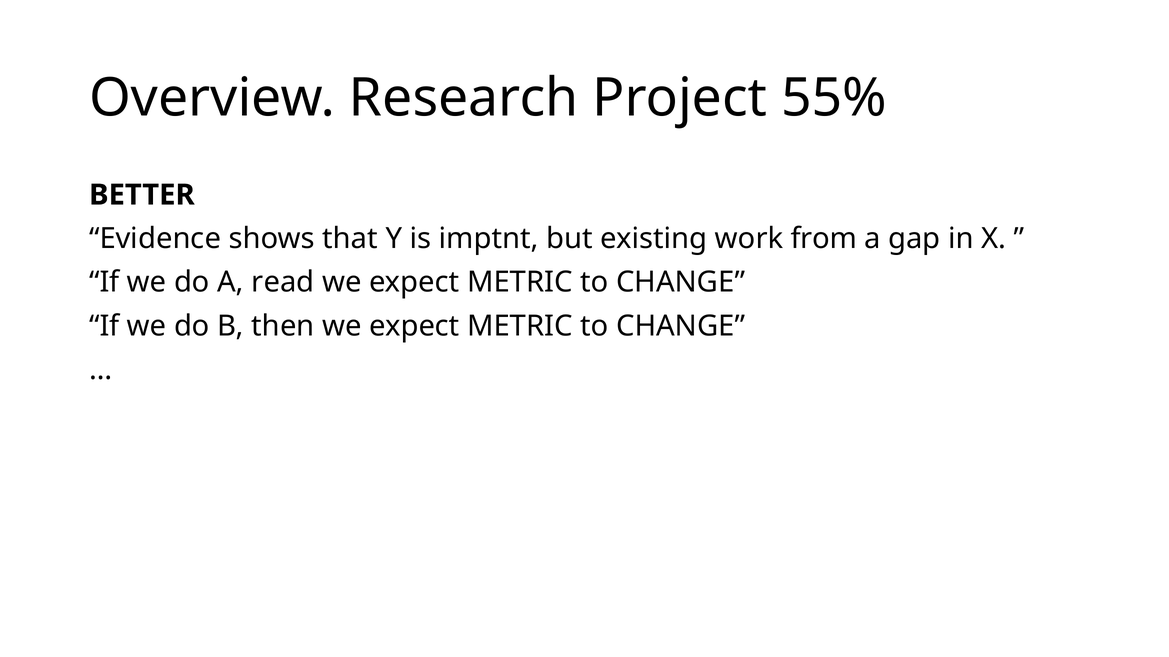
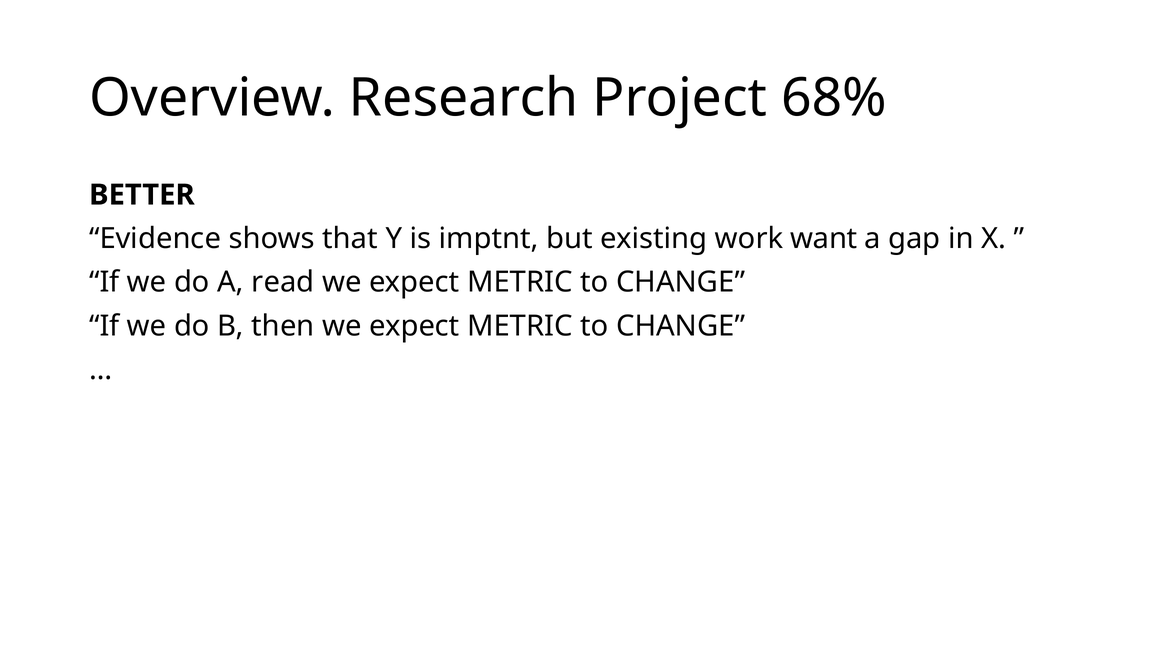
55%: 55% -> 68%
from: from -> want
